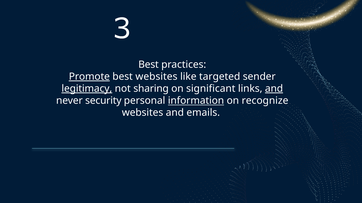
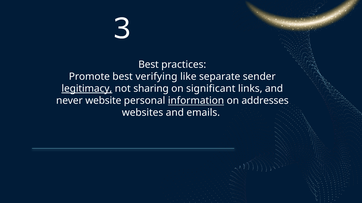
Promote underline: present -> none
best websites: websites -> verifying
targeted: targeted -> separate
and at (274, 89) underline: present -> none
security: security -> website
recognize: recognize -> addresses
